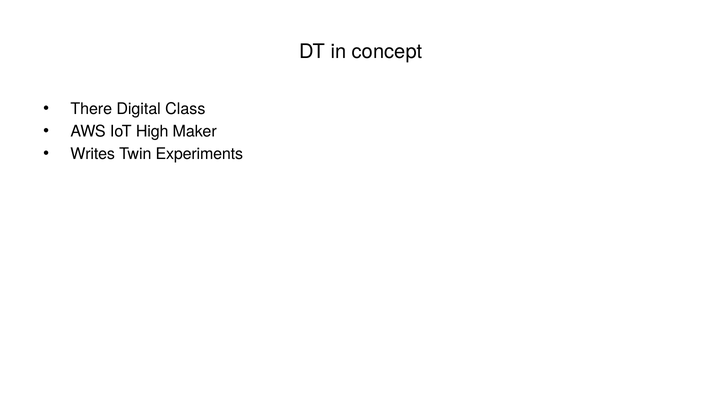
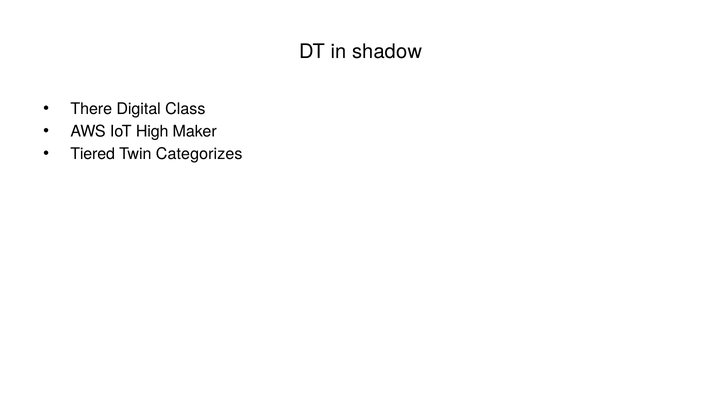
concept: concept -> shadow
Writes: Writes -> Tiered
Experiments: Experiments -> Categorizes
